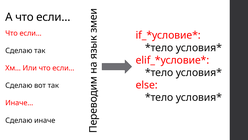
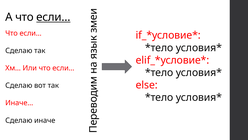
если… at (53, 17) underline: none -> present
